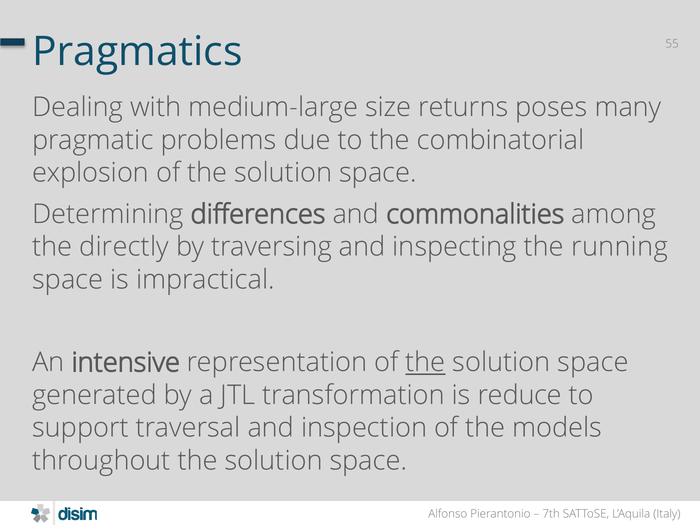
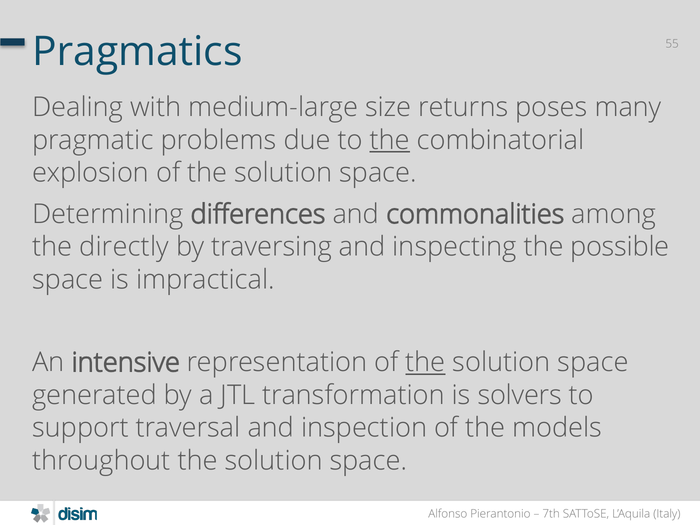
the at (390, 140) underline: none -> present
running: running -> possible
reduce: reduce -> solvers
